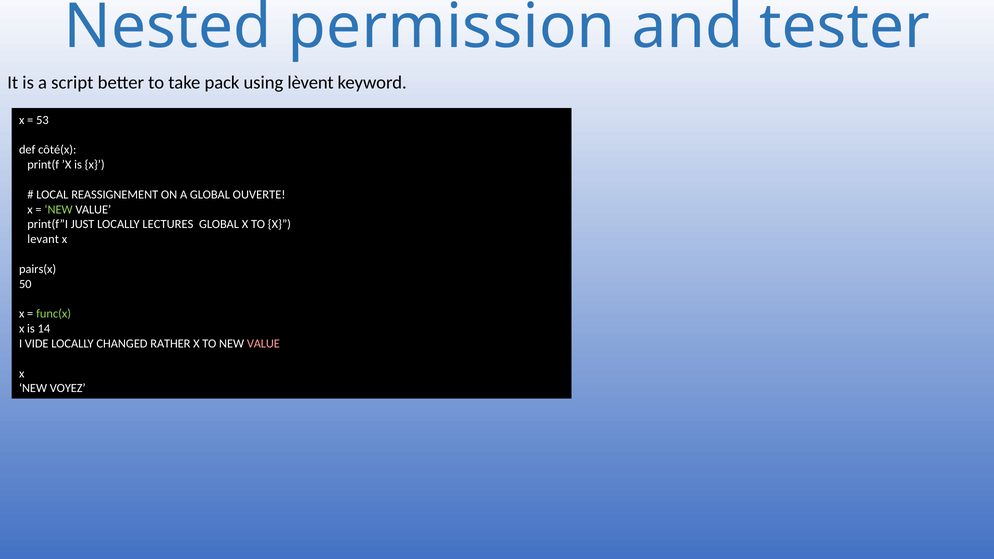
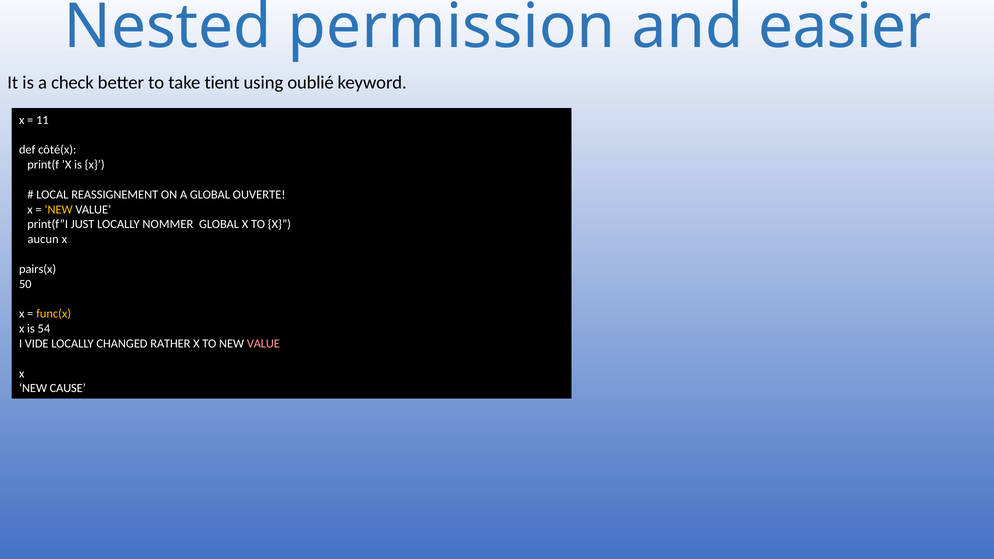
tester: tester -> easier
script: script -> check
pack: pack -> tient
lèvent: lèvent -> oublié
53: 53 -> 11
NEW at (59, 209) colour: light green -> yellow
LECTURES: LECTURES -> NOMMER
levant: levant -> aucun
func(x colour: light green -> yellow
14: 14 -> 54
VOYEZ: VOYEZ -> CAUSE
